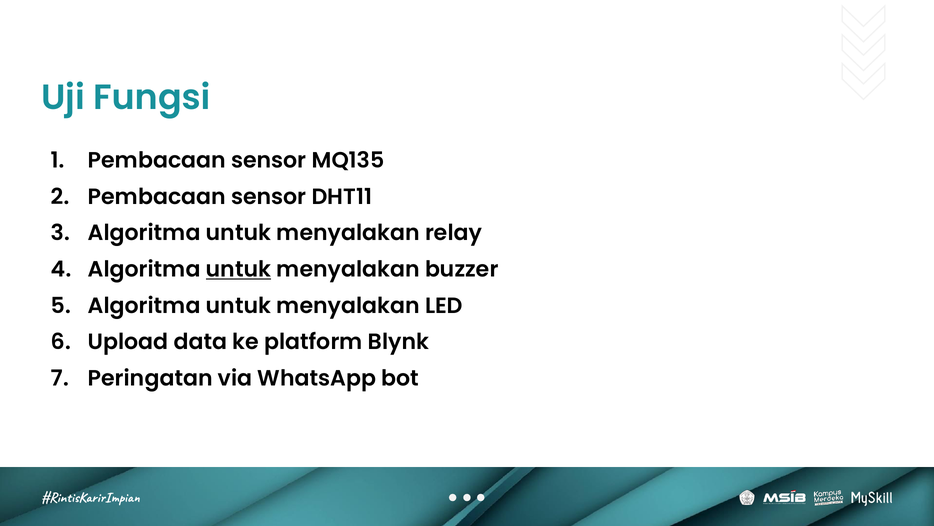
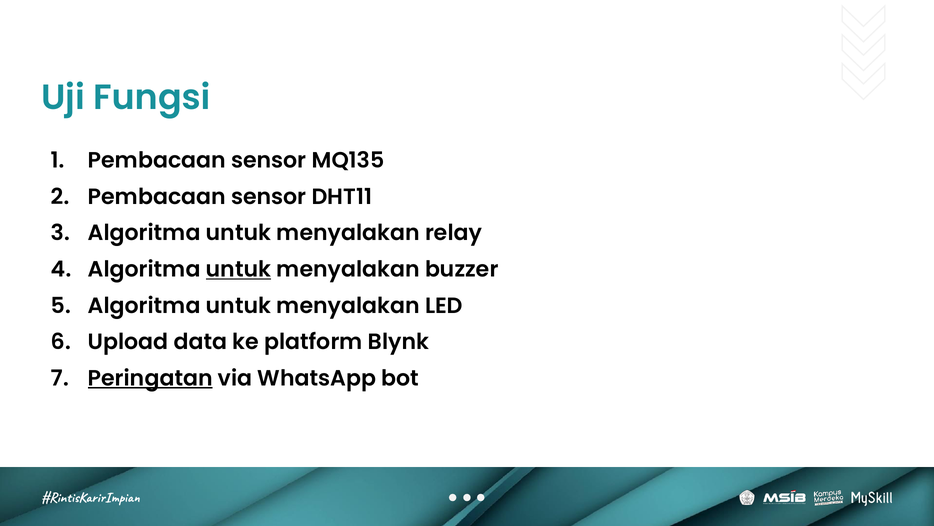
Peringatan underline: none -> present
